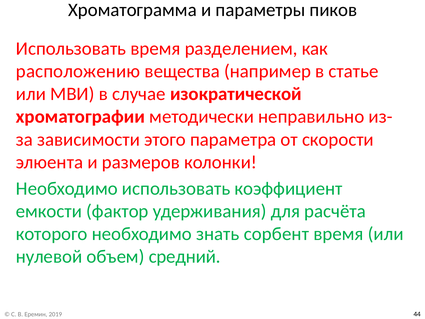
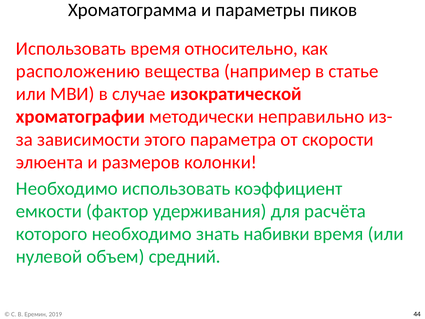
разделением: разделением -> относительно
сорбент: сорбент -> набивки
